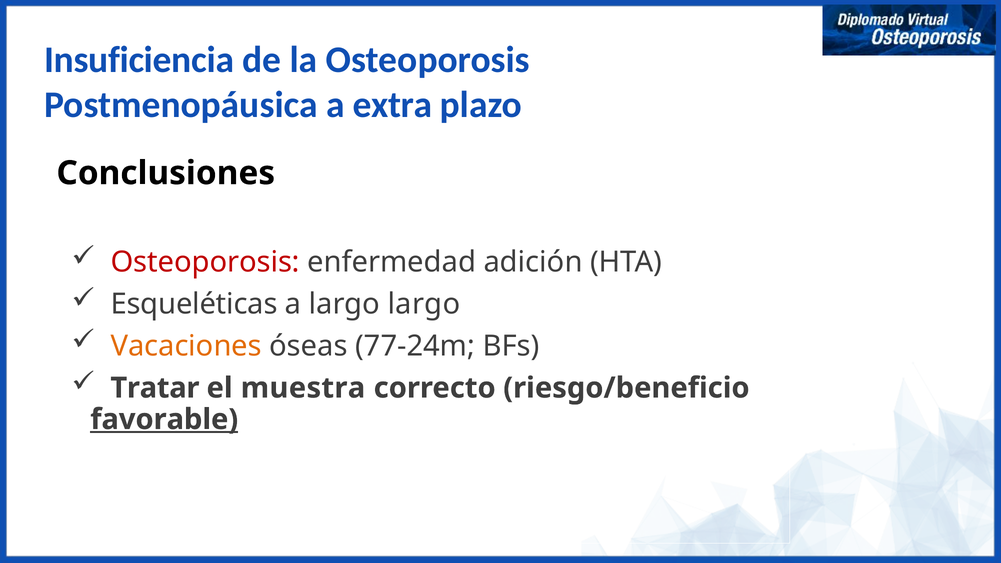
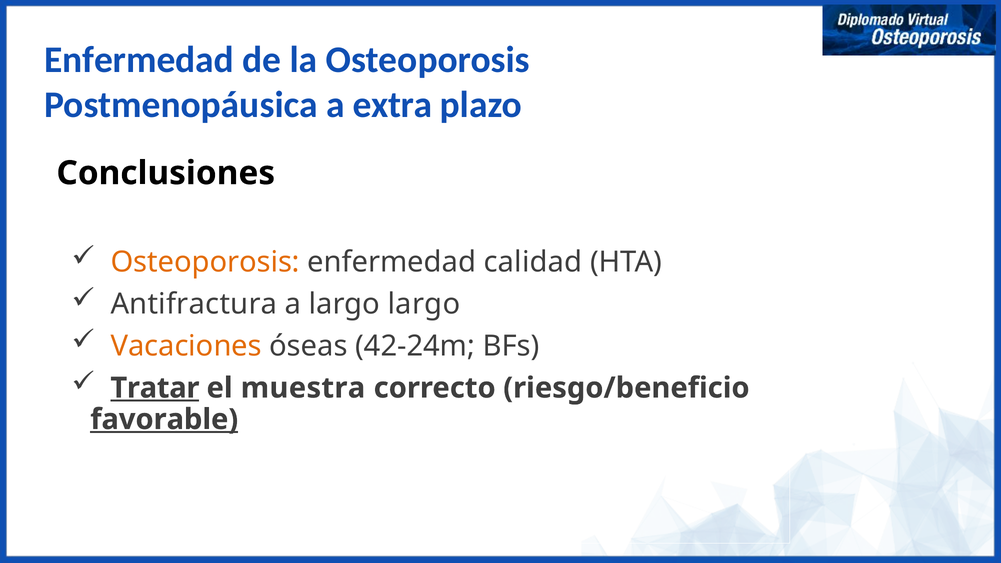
Insuficiencia at (139, 60): Insuficiencia -> Enfermedad
Osteoporosis at (205, 262) colour: red -> orange
adición: adición -> calidad
Esqueléticas: Esqueléticas -> Antifractura
77-24m: 77-24m -> 42-24m
Tratar underline: none -> present
